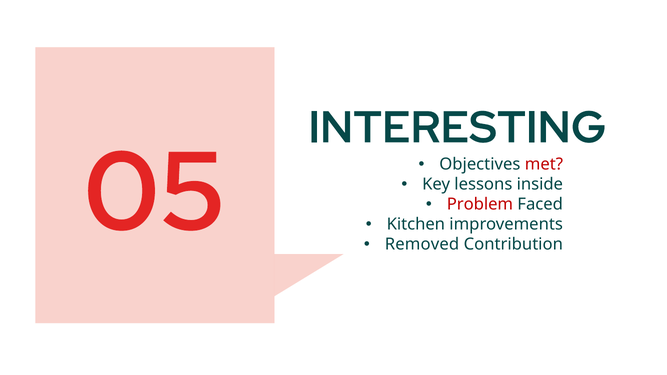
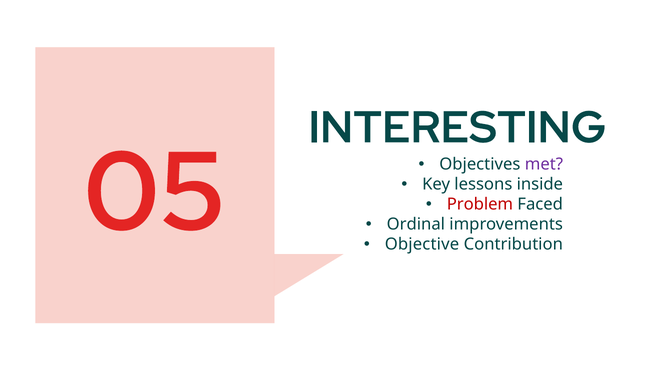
met colour: red -> purple
Kitchen: Kitchen -> Ordinal
Removed: Removed -> Objective
